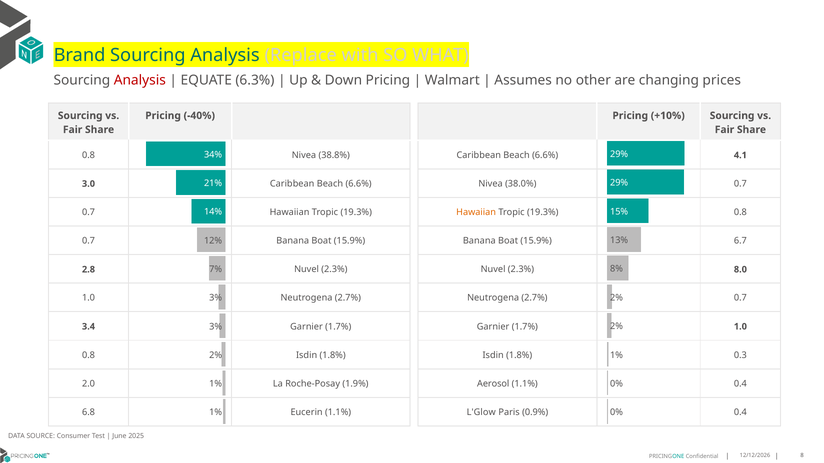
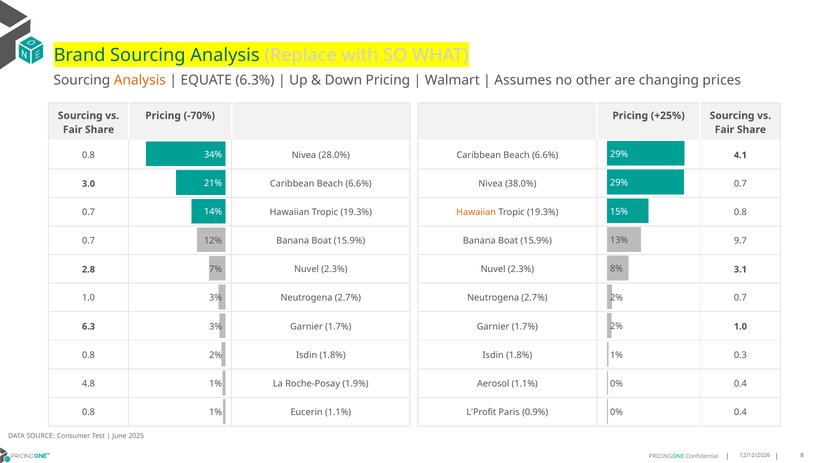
Analysis at (140, 80) colour: red -> orange
-40%: -40% -> -70%
+10%: +10% -> +25%
38.8%: 38.8% -> 28.0%
6.7: 6.7 -> 9.7
8.0: 8.0 -> 3.1
3.4: 3.4 -> 6.3
2.0: 2.0 -> 4.8
6.8 at (88, 413): 6.8 -> 0.8
L'Glow: L'Glow -> L'Profit
